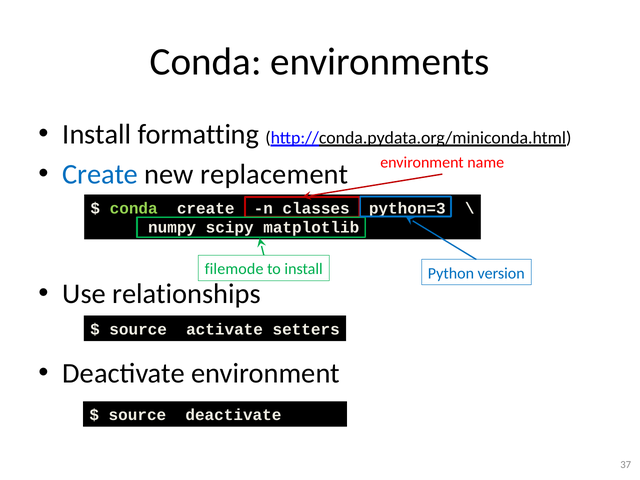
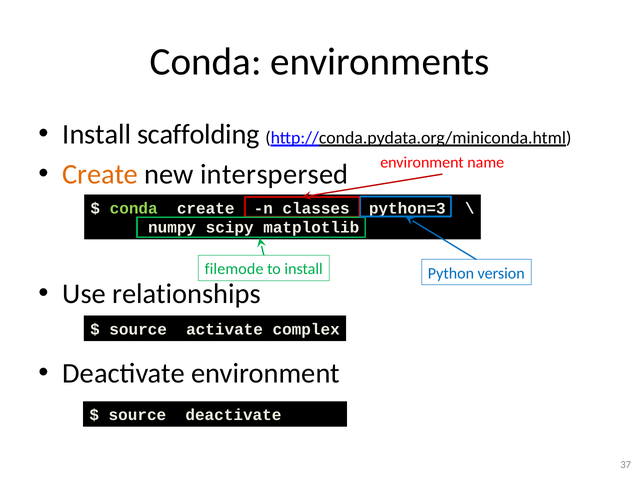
formatting: formatting -> scaffolding
Create at (100, 174) colour: blue -> orange
replacement: replacement -> interspersed
setters: setters -> complex
